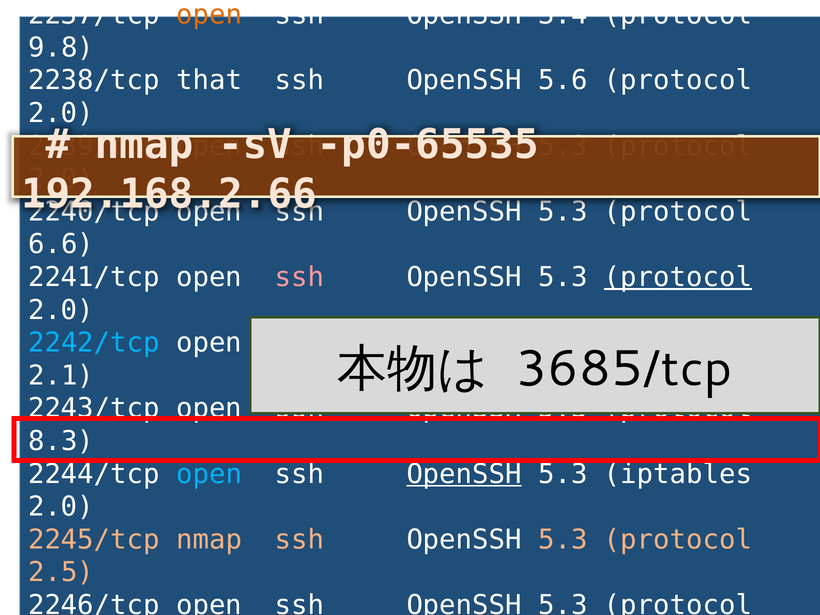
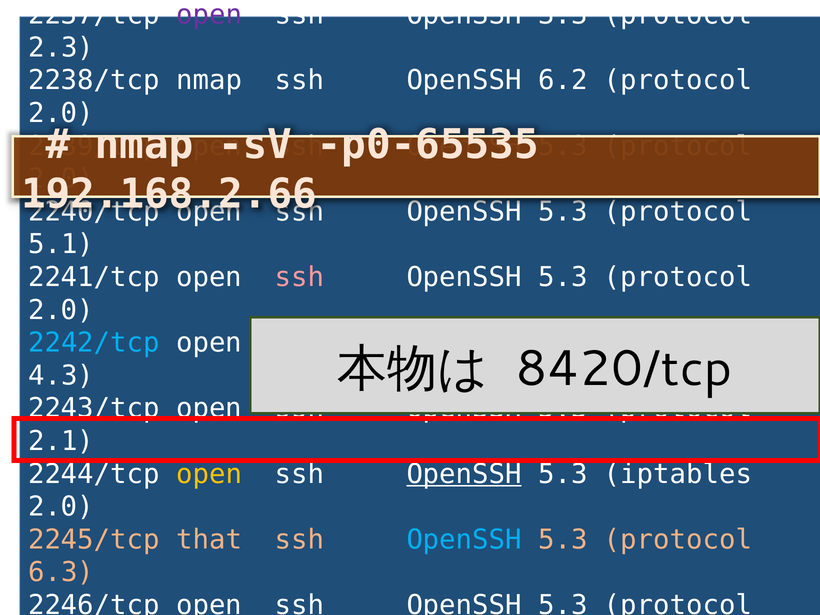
open at (209, 15) colour: orange -> purple
3.4: 3.4 -> 3.3
9.8: 9.8 -> 2.3
2238/tcp that: that -> nmap
5.6: 5.6 -> 6.2
6.6: 6.6 -> 5.1
protocol at (678, 277) underline: present -> none
3685/tcp: 3685/tcp -> 8420/tcp
2.1: 2.1 -> 4.3
8.3: 8.3 -> 2.1
open at (209, 474) colour: light blue -> yellow
2245/tcp nmap: nmap -> that
OpenSSH at (464, 540) colour: white -> light blue
2.5: 2.5 -> 6.3
